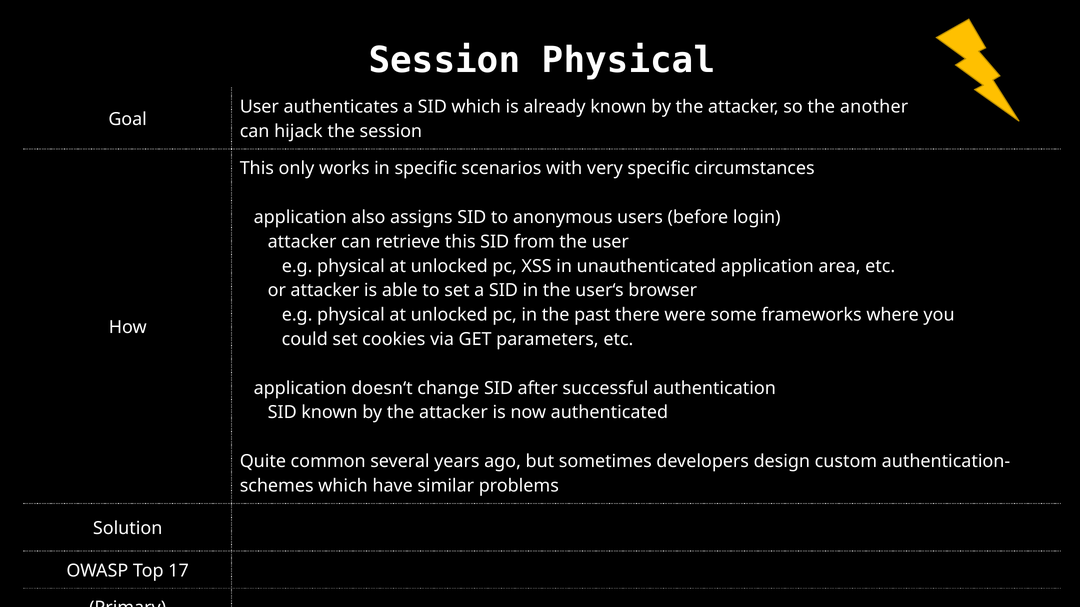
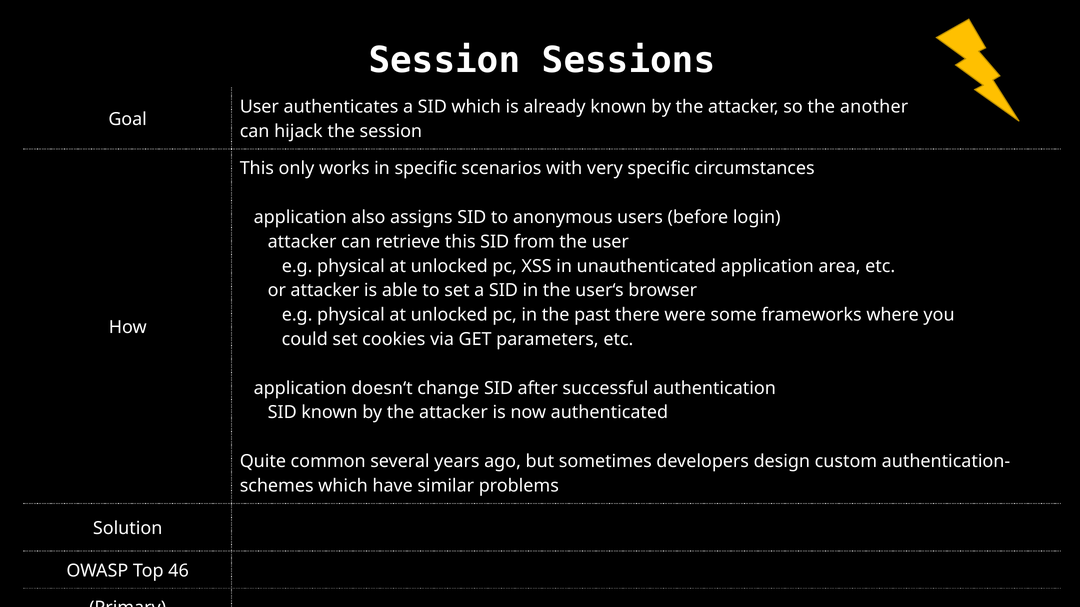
Session Physical: Physical -> Sessions
17: 17 -> 46
